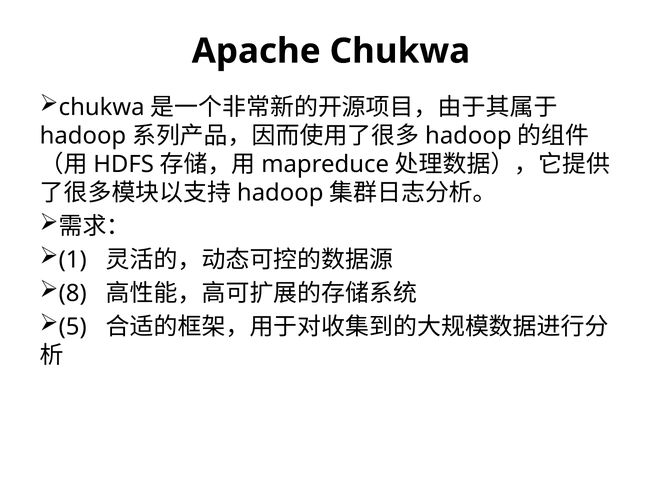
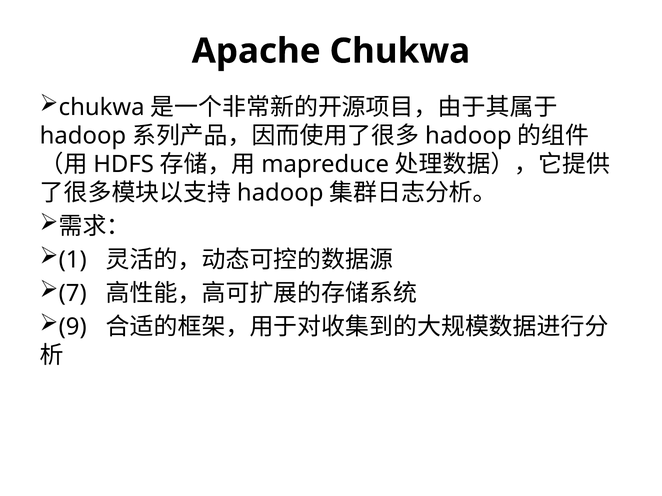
8: 8 -> 7
5: 5 -> 9
